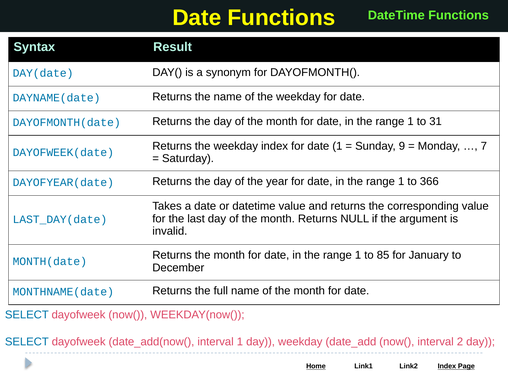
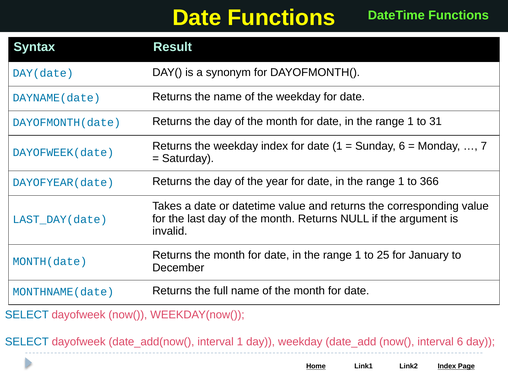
Sunday 9: 9 -> 6
85: 85 -> 25
interval 2: 2 -> 6
